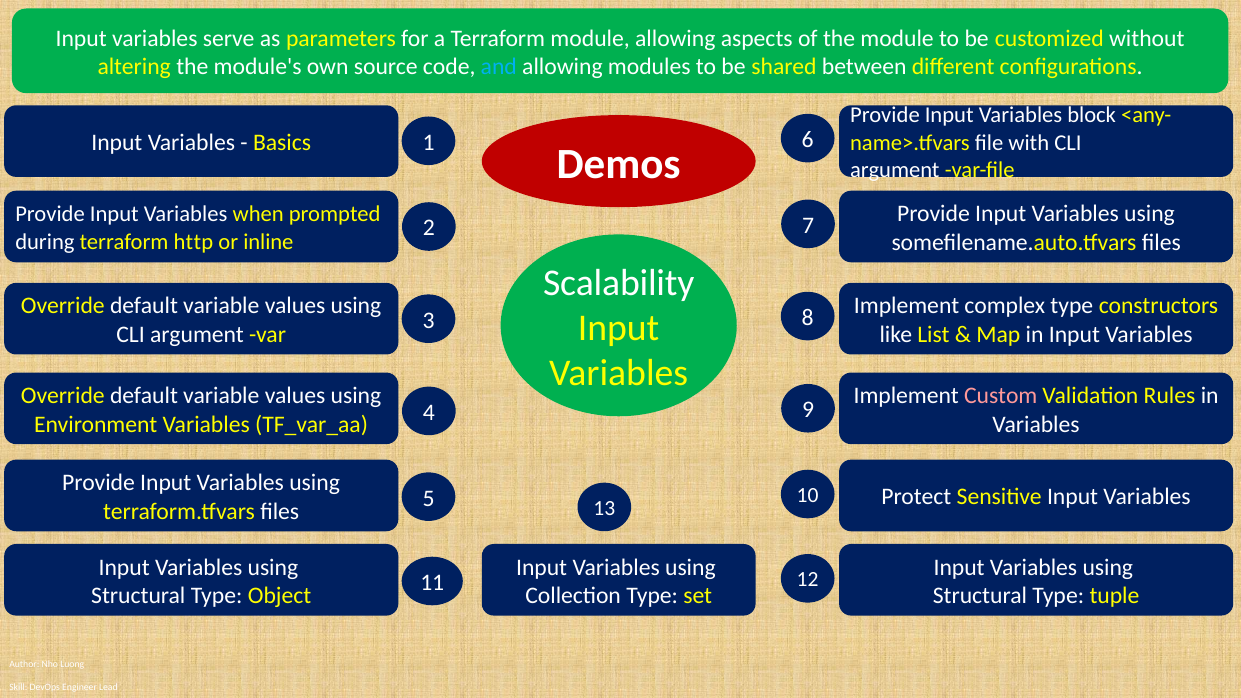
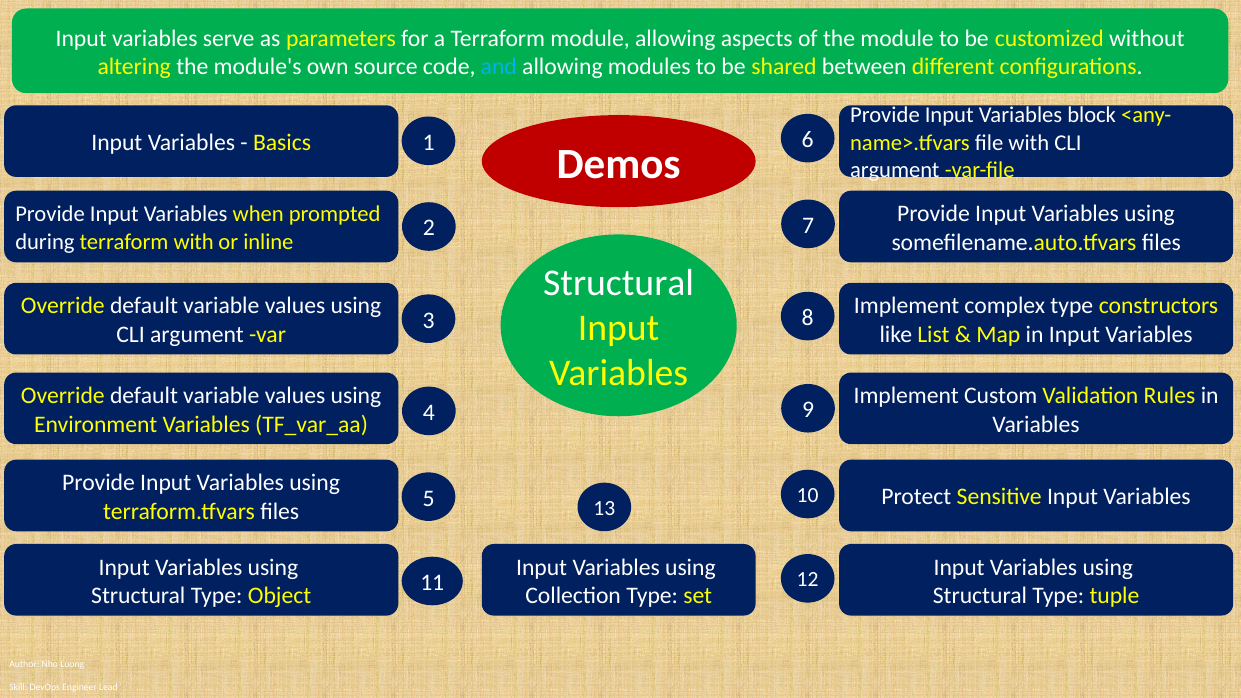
terraform http: http -> with
Scalability at (619, 283): Scalability -> Structural
Custom colour: pink -> white
